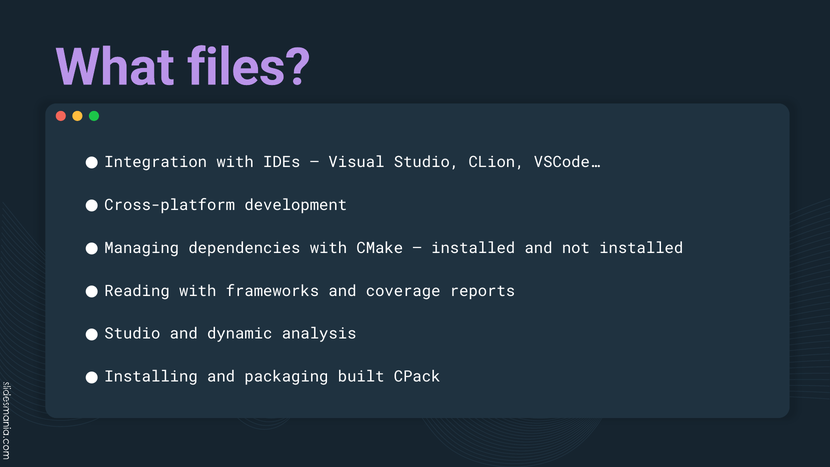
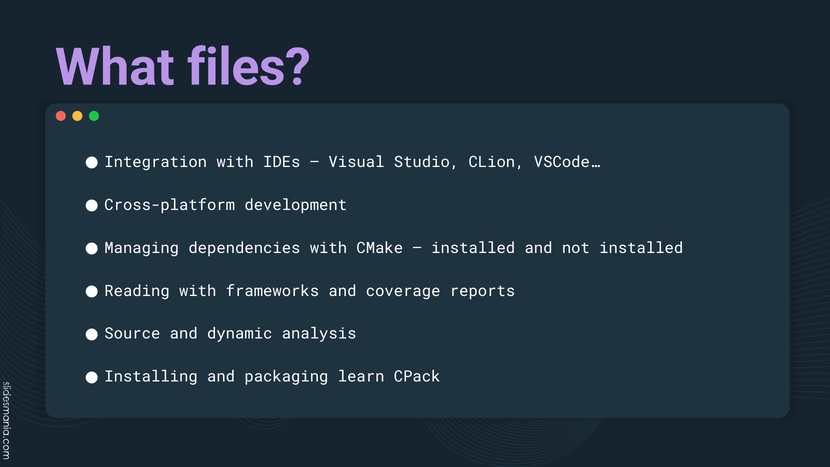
Studio at (132, 334): Studio -> Source
built: built -> learn
